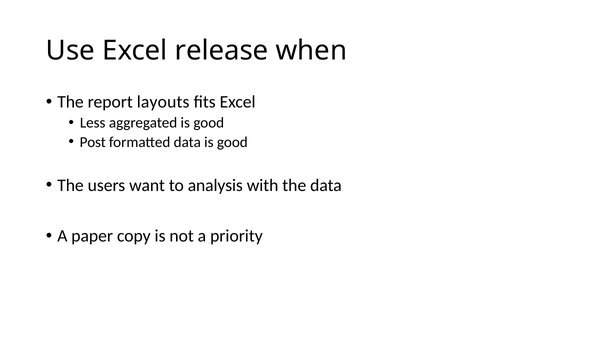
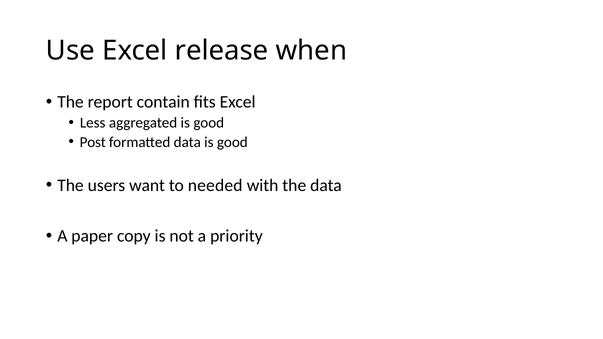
layouts: layouts -> contain
analysis: analysis -> needed
